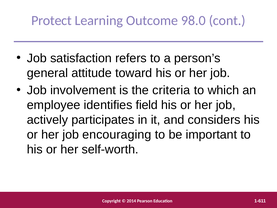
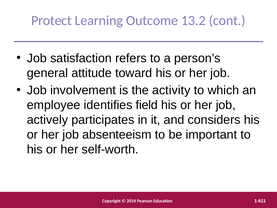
98.0: 98.0 -> 13.2
criteria: criteria -> activity
encouraging: encouraging -> absenteeism
